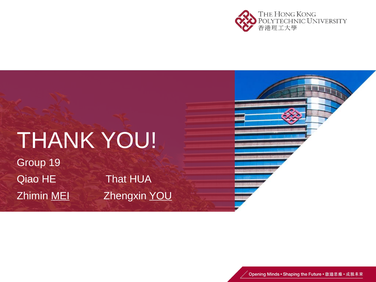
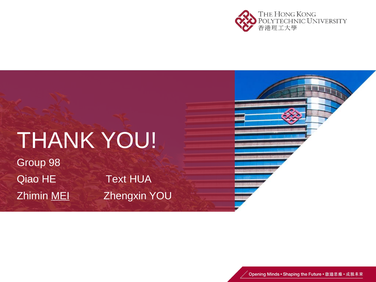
19: 19 -> 98
That: That -> Text
YOU at (161, 196) underline: present -> none
